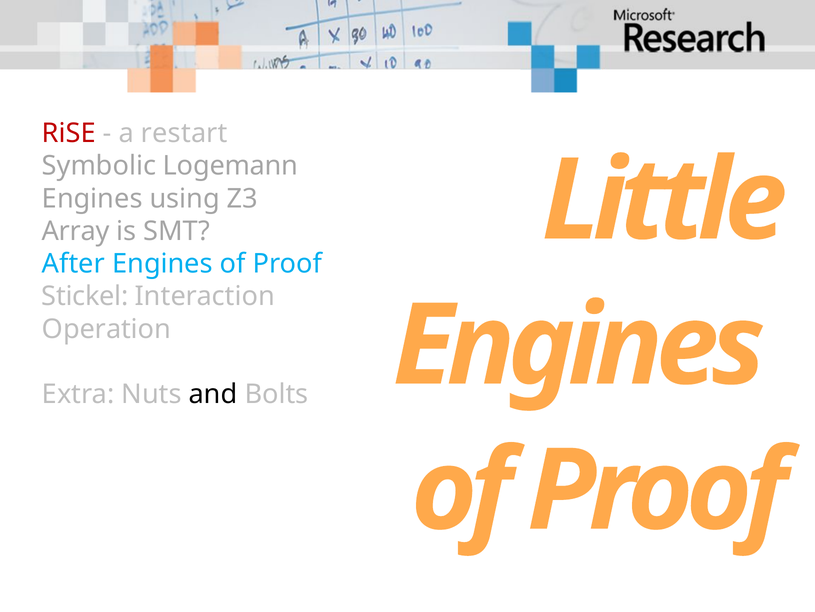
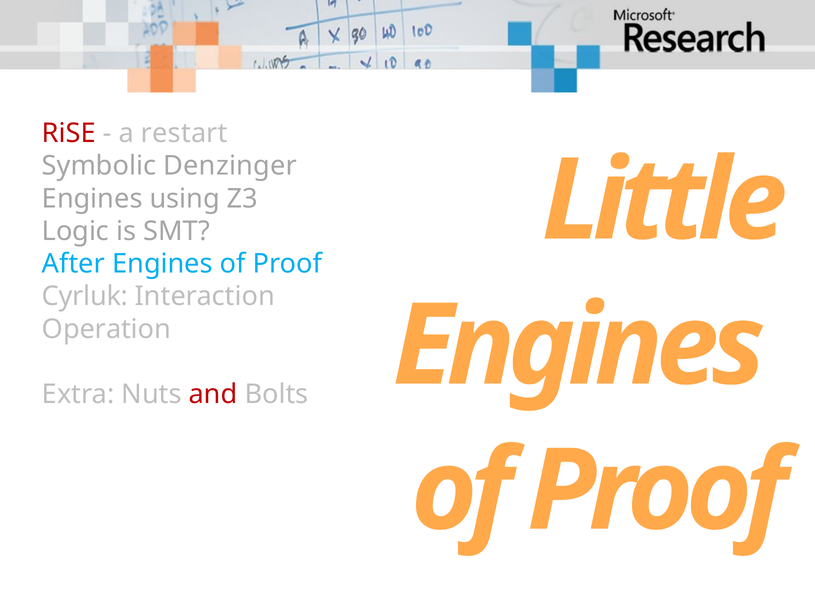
Logemann: Logemann -> Denzinger
Array: Array -> Logic
Stickel: Stickel -> Cyrluk
and colour: black -> red
